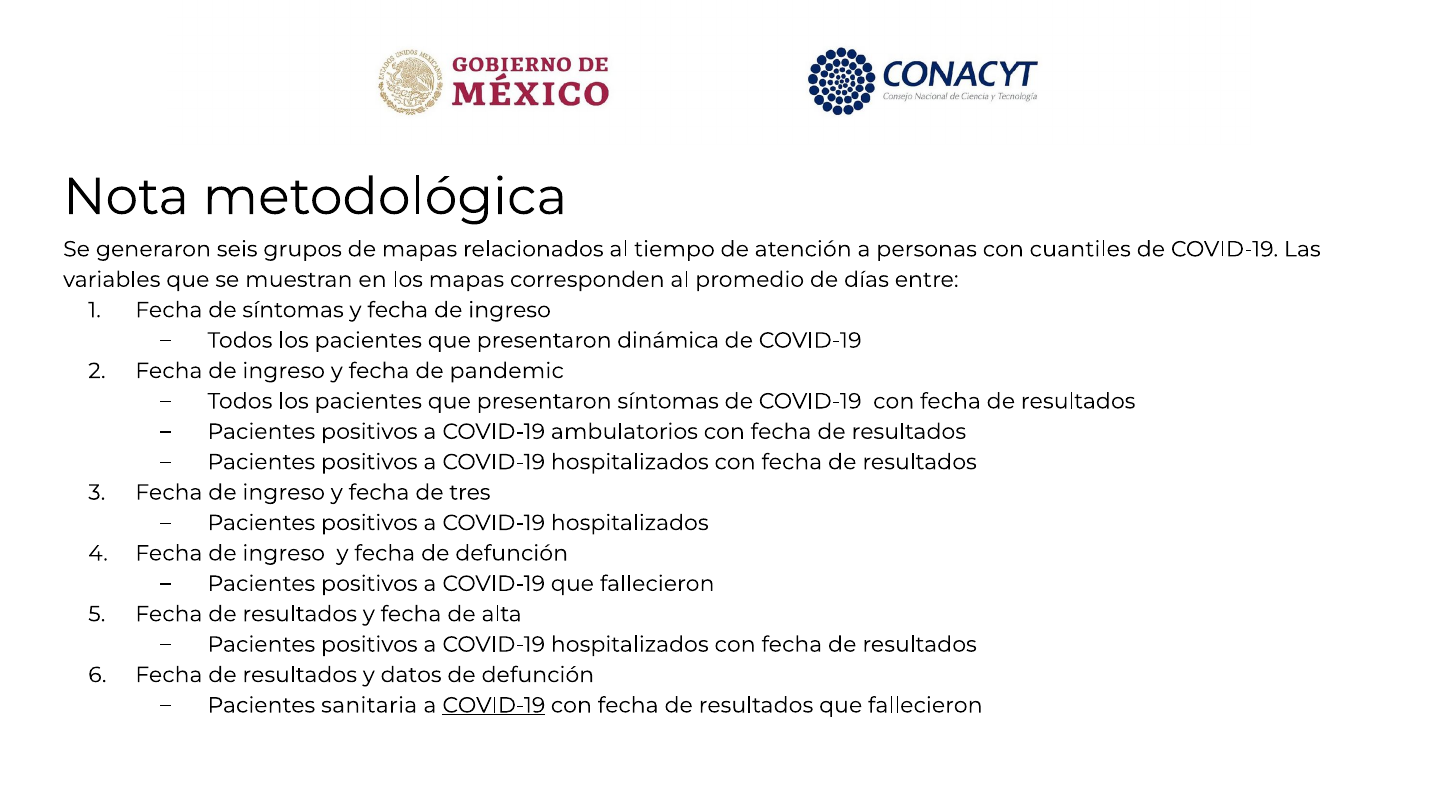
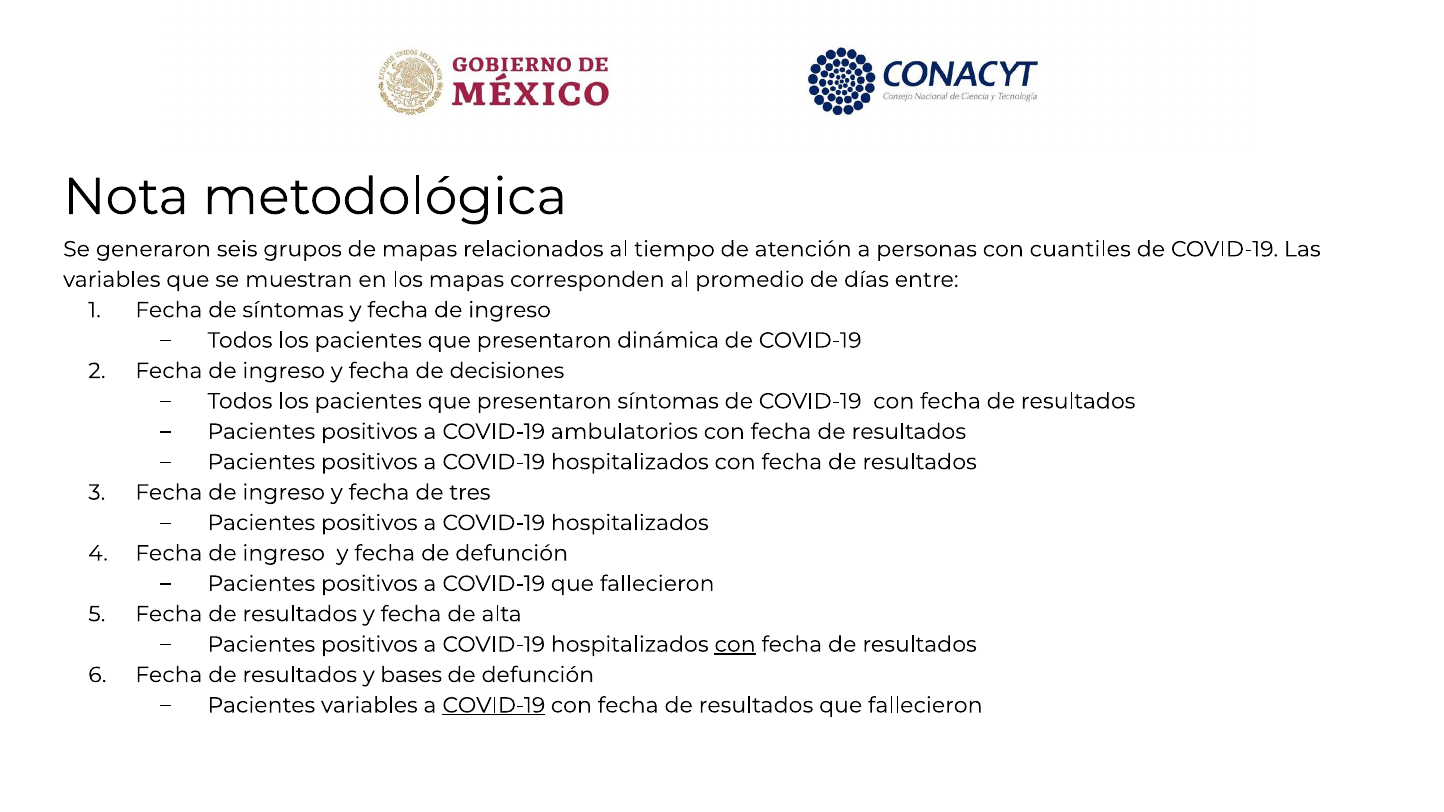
pandemic: pandemic -> decisiones
con at (735, 645) underline: none -> present
datos: datos -> bases
Pacientes sanitaria: sanitaria -> variables
